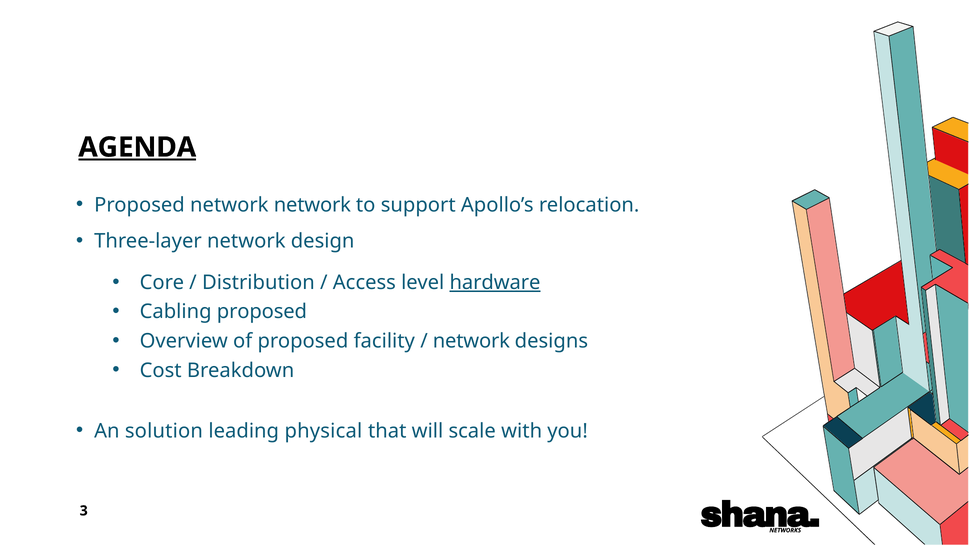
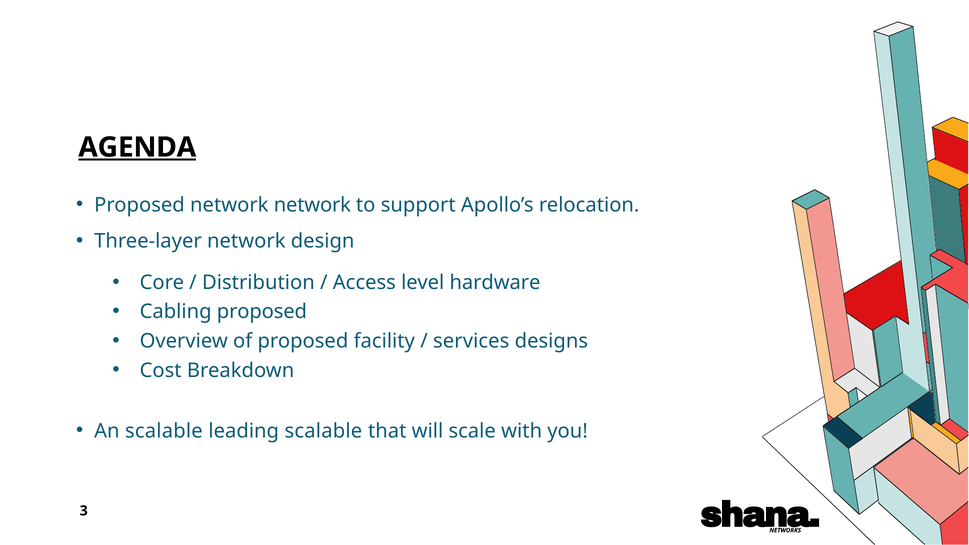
hardware underline: present -> none
network at (471, 341): network -> services
An solution: solution -> scalable
leading physical: physical -> scalable
